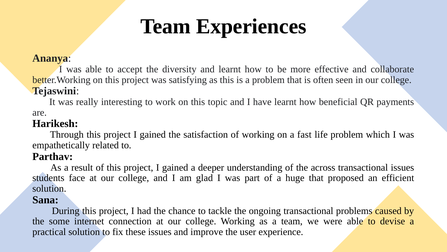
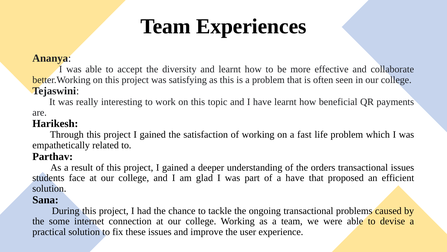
across: across -> orders
a huge: huge -> have
